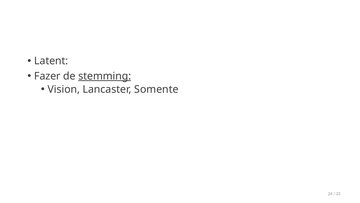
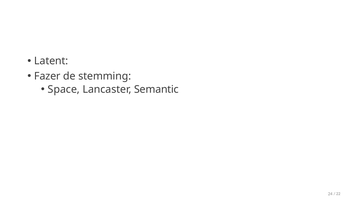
stemming underline: present -> none
Vision: Vision -> Space
Somente: Somente -> Semantic
